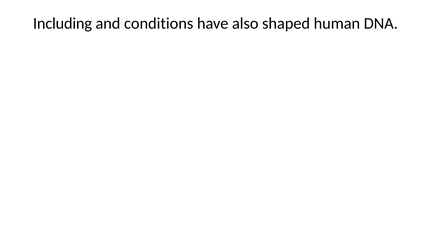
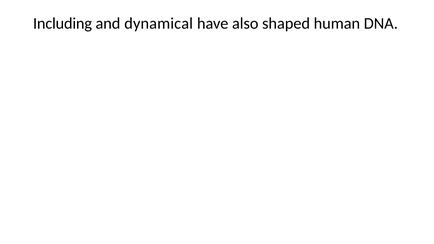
conditions: conditions -> dynamical
